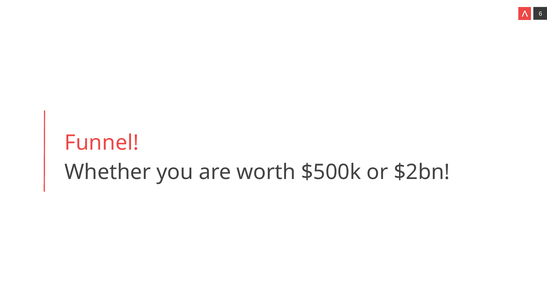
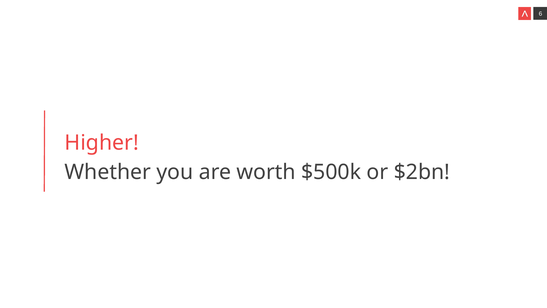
Funnel: Funnel -> Higher
